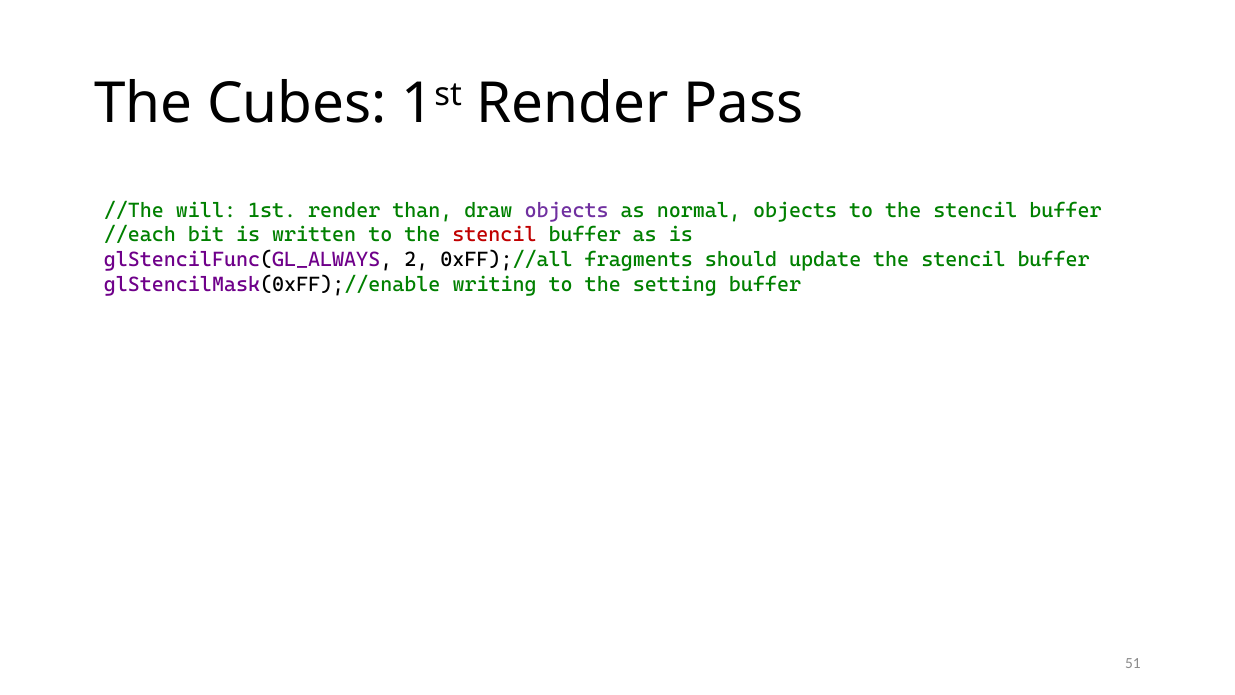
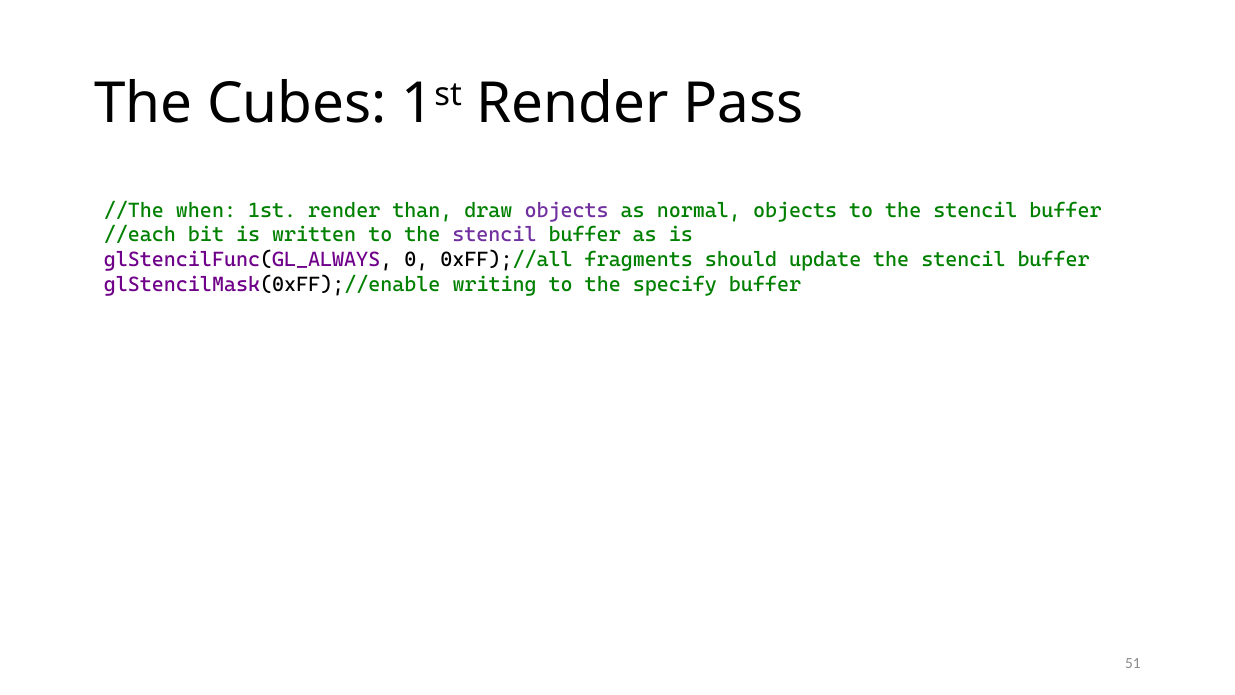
will: will -> when
stencil at (494, 235) colour: red -> purple
2: 2 -> 0
setting: setting -> specify
